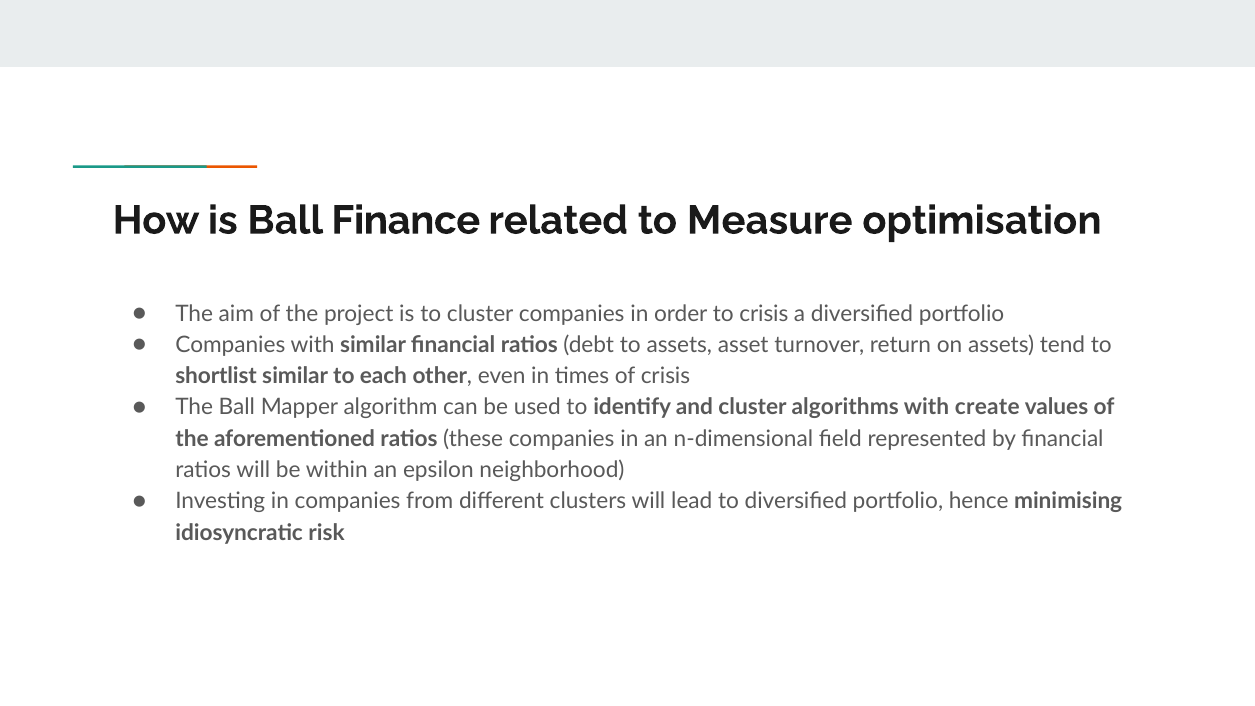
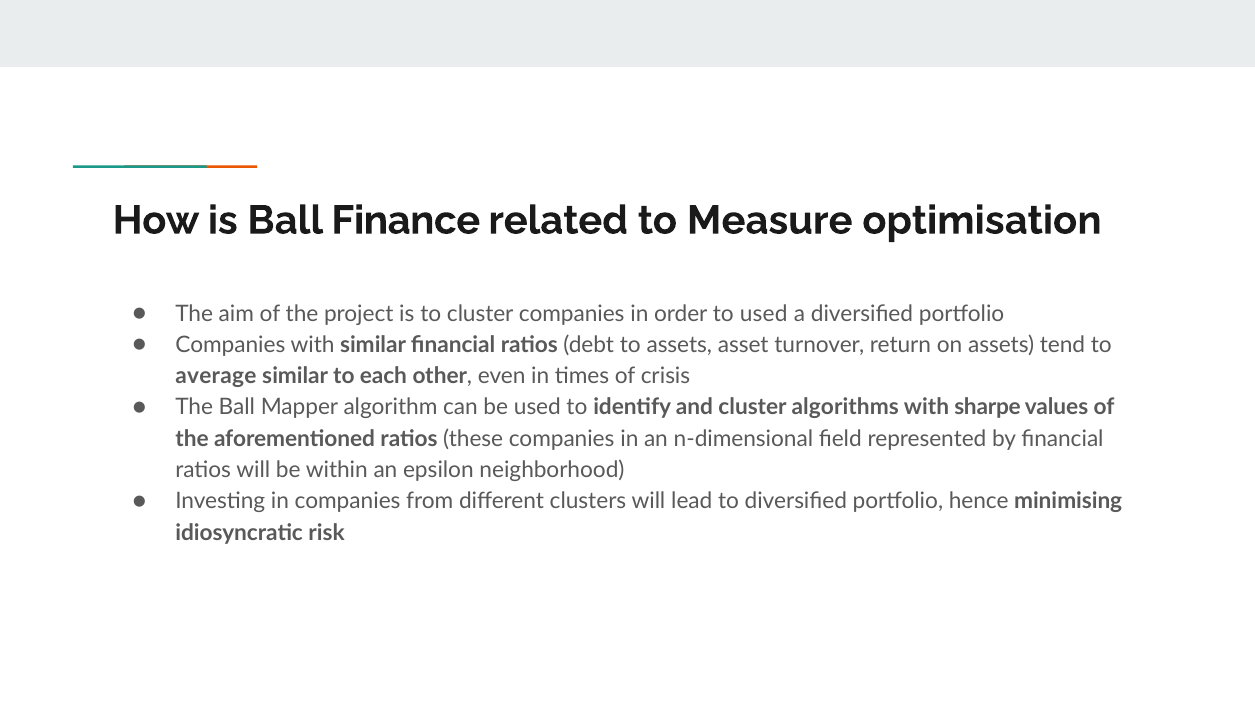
to crisis: crisis -> used
shortlist: shortlist -> average
create: create -> sharpe
